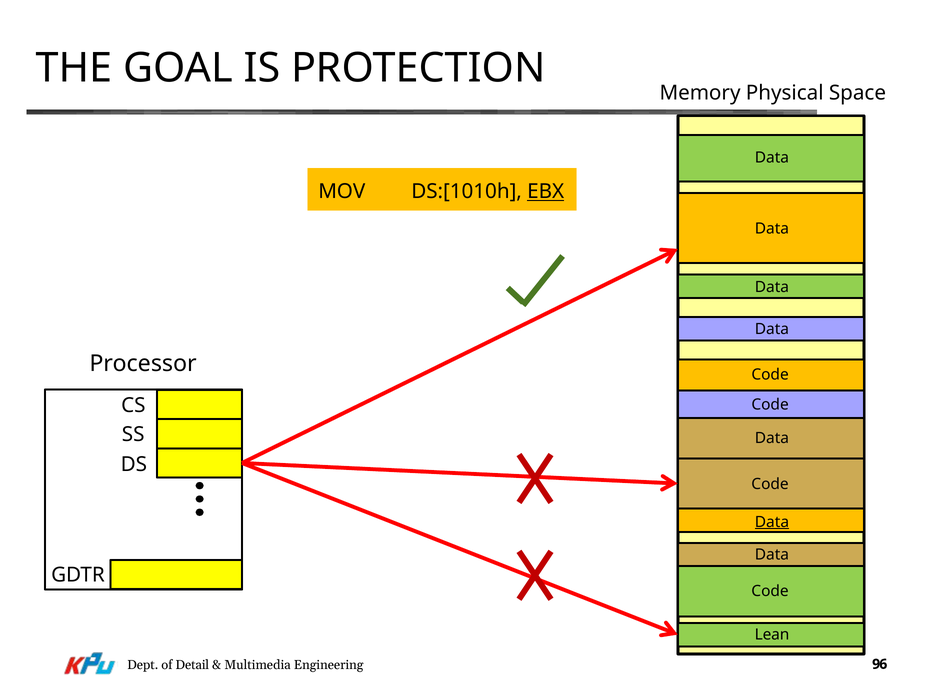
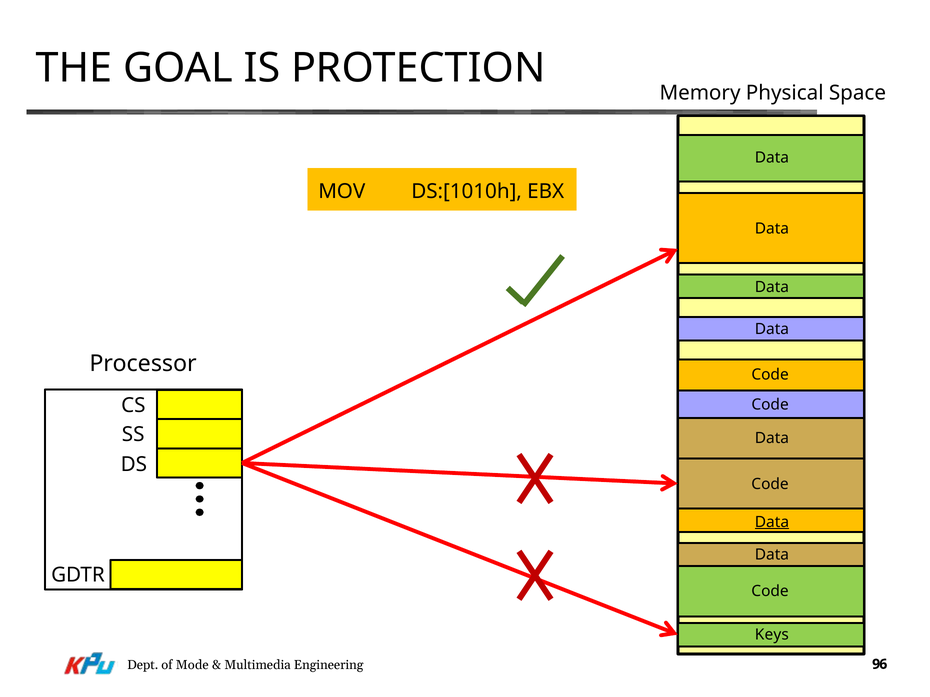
EBX underline: present -> none
Lean: Lean -> Keys
Detail: Detail -> Mode
